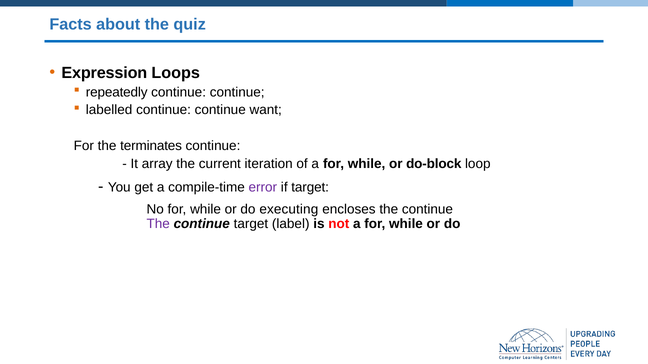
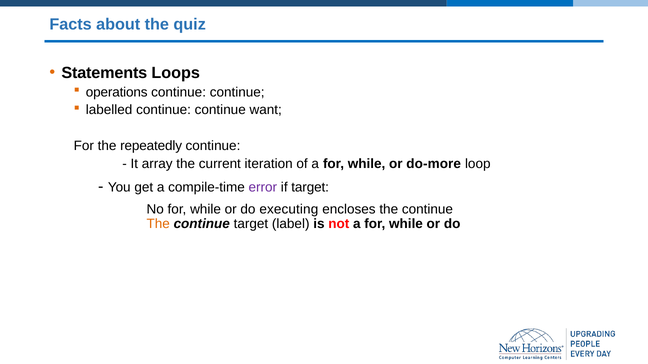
Expression: Expression -> Statements
repeatedly: repeatedly -> operations
terminates: terminates -> repeatedly
do-block: do-block -> do-more
The at (158, 224) colour: purple -> orange
